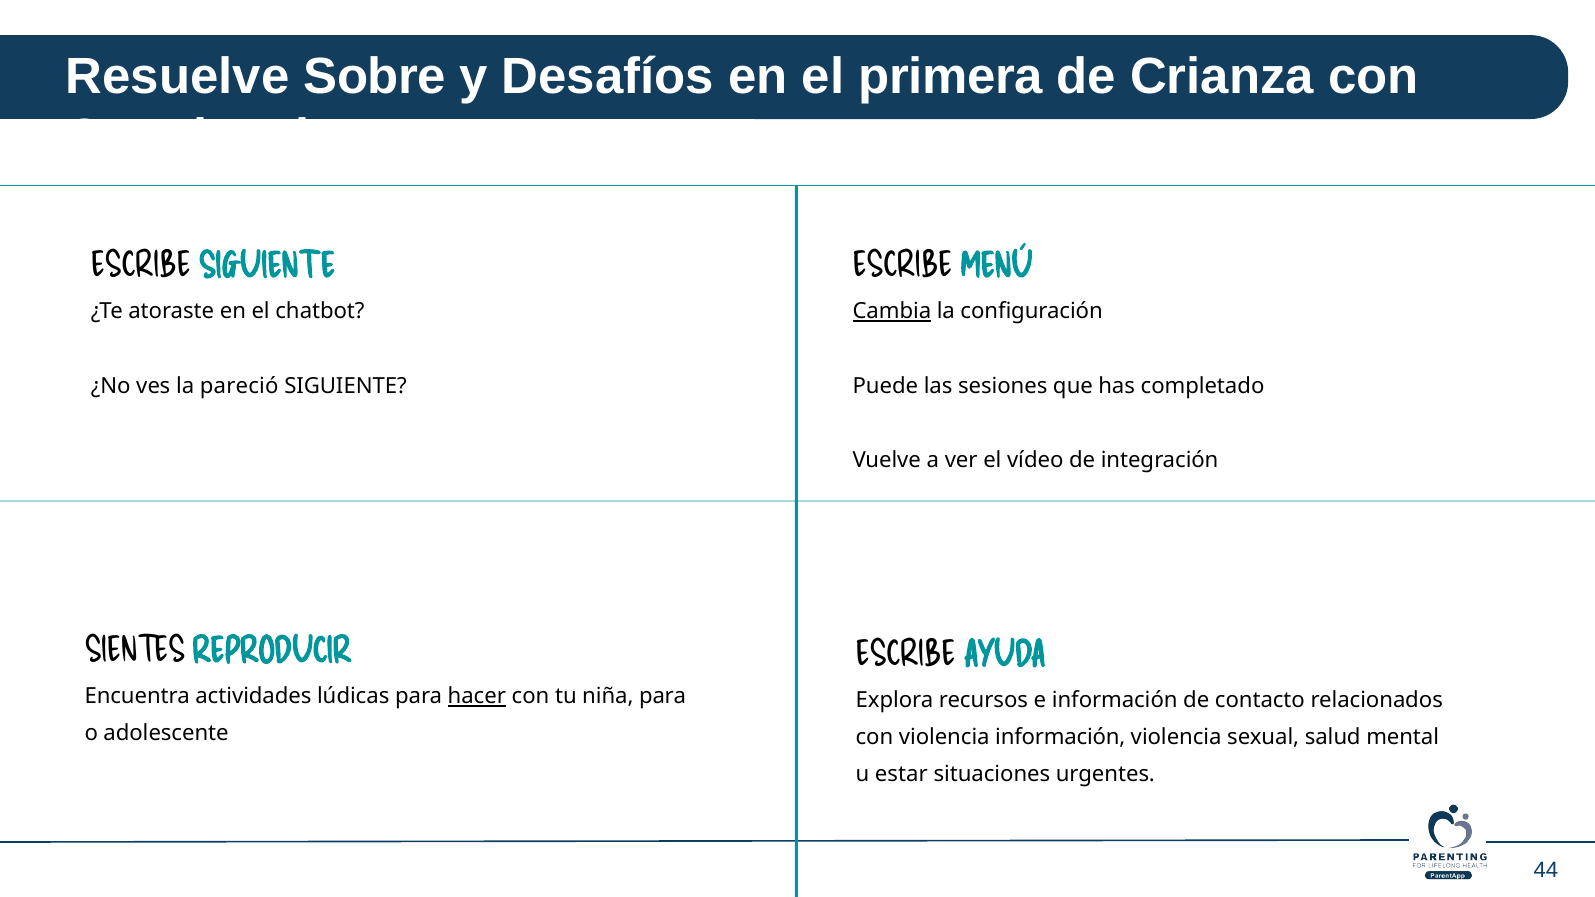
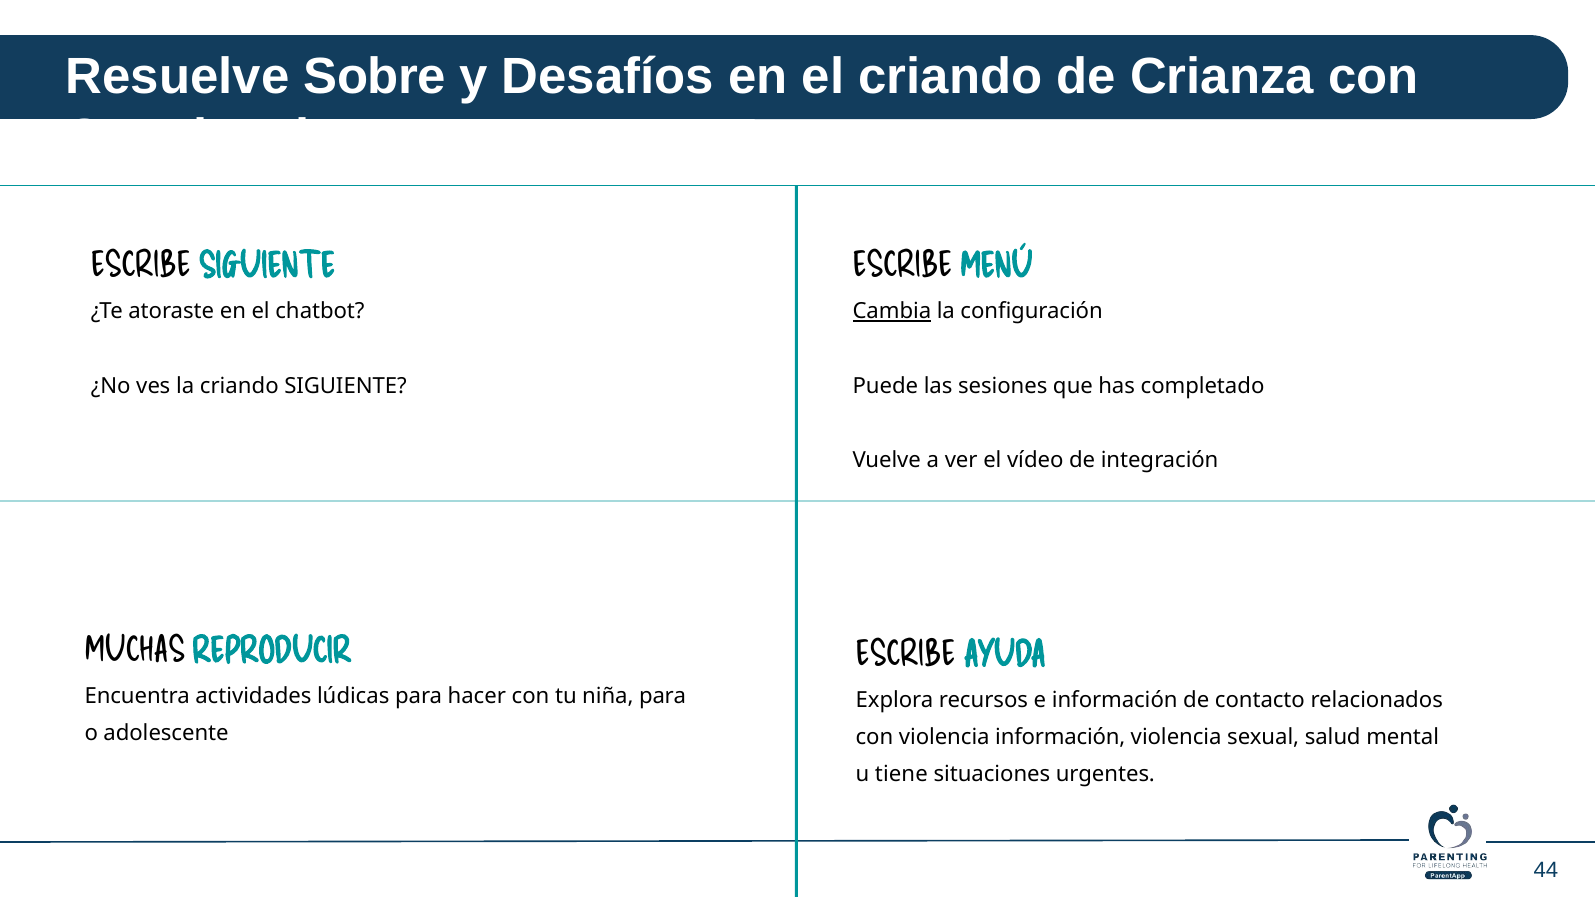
el primera: primera -> criando
la pareció: pareció -> criando
SIENTES: SIENTES -> MUCHAS
hacer underline: present -> none
estar: estar -> tiene
